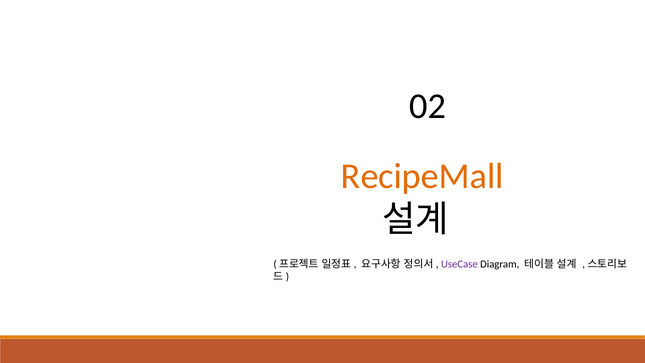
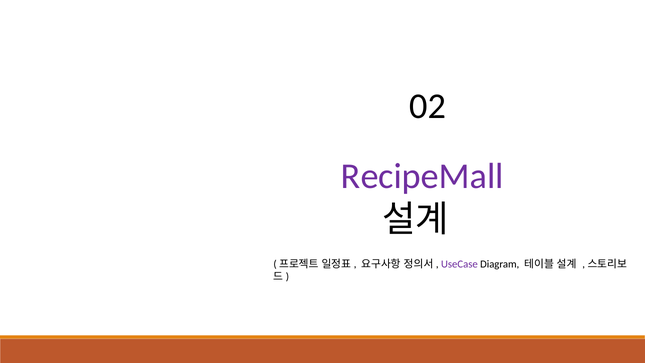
RecipeMall colour: orange -> purple
